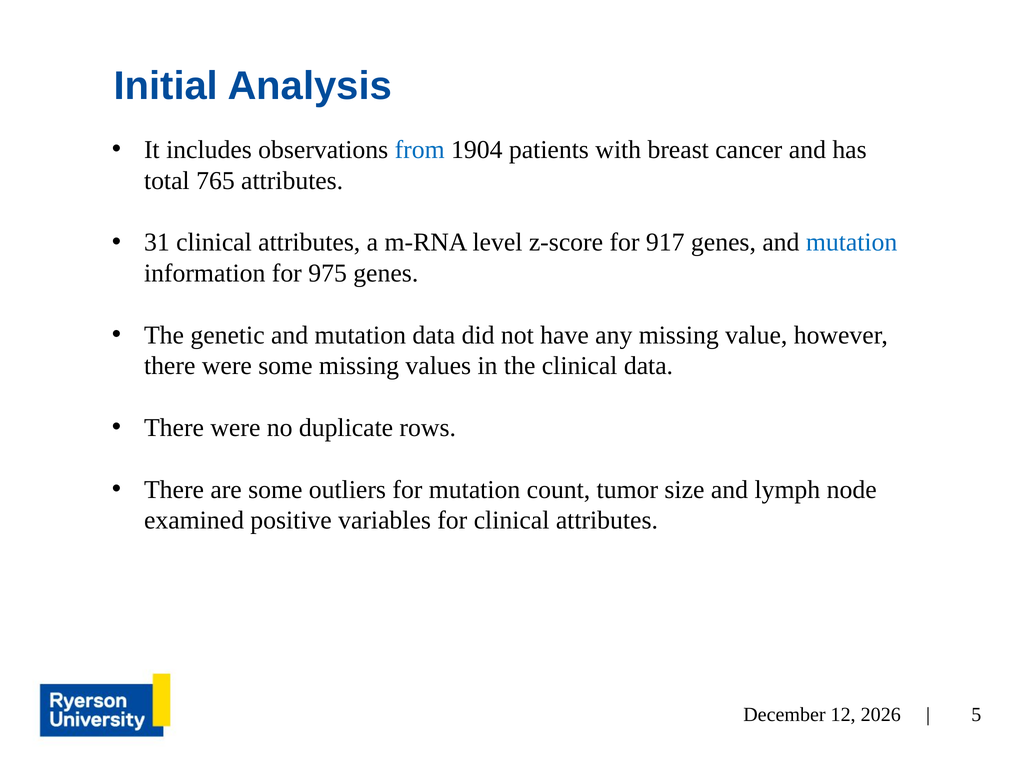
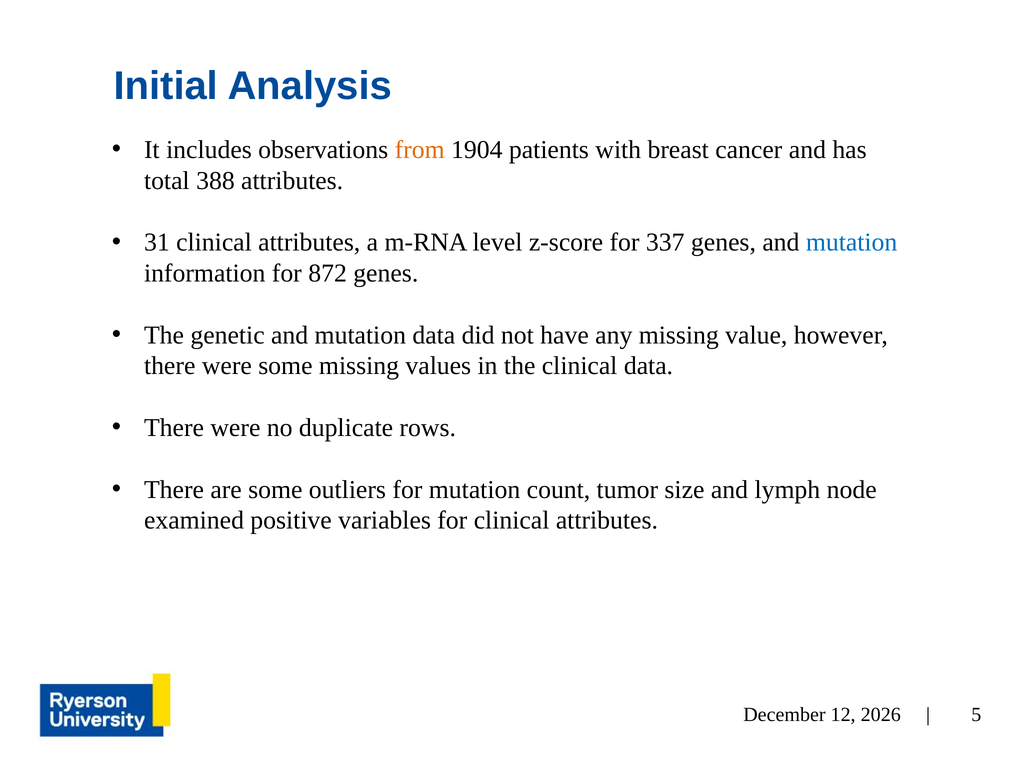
from colour: blue -> orange
765: 765 -> 388
917: 917 -> 337
975: 975 -> 872
